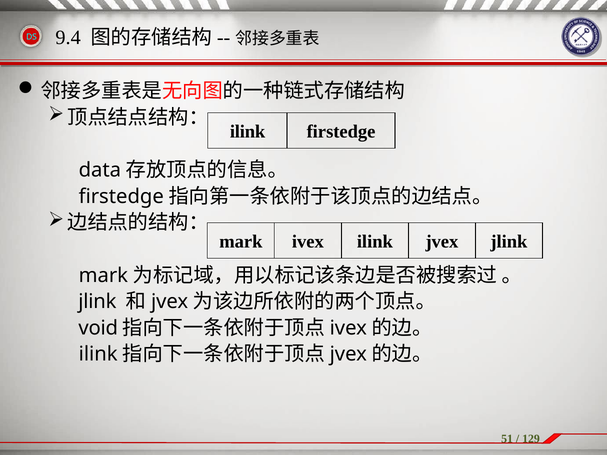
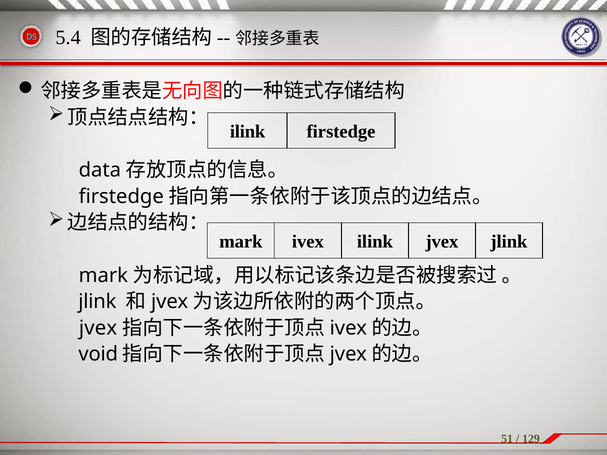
9.4: 9.4 -> 5.4
void at (98, 328): void -> jvex
ilink at (98, 354): ilink -> void
